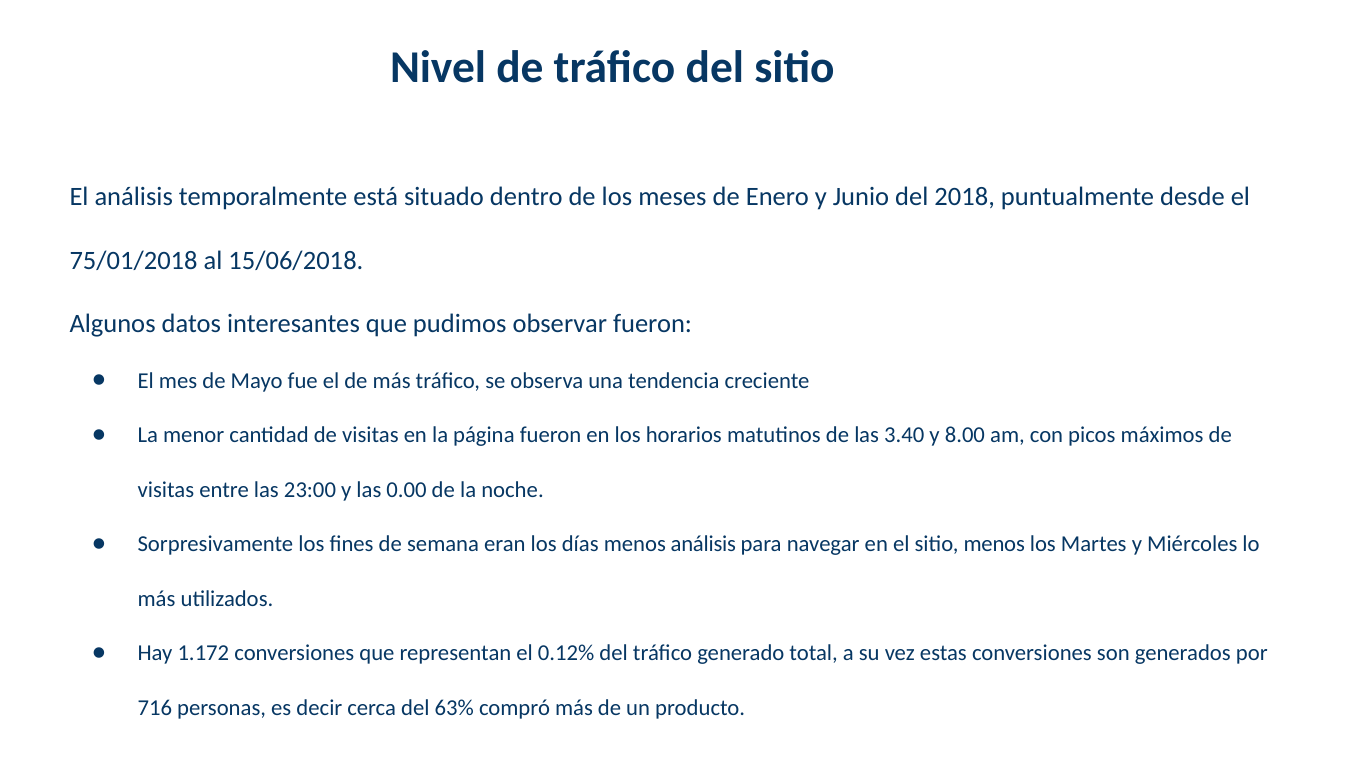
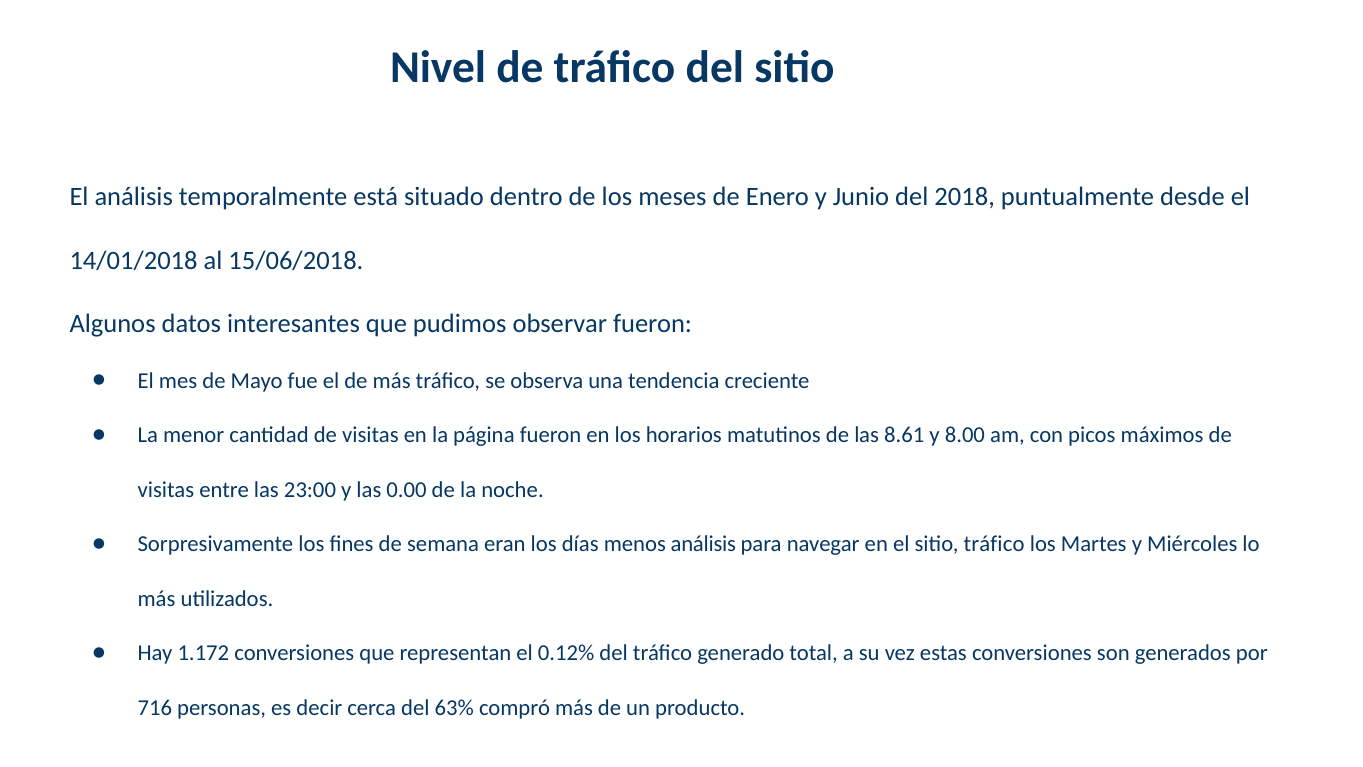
75/01/2018: 75/01/2018 -> 14/01/2018
3.40: 3.40 -> 8.61
sitio menos: menos -> tráfico
